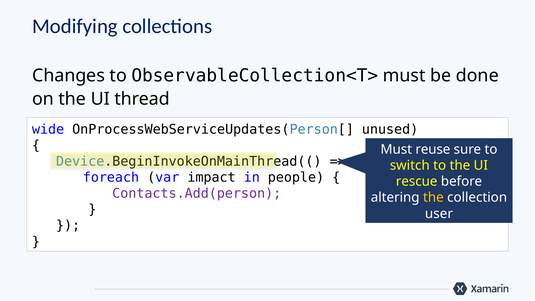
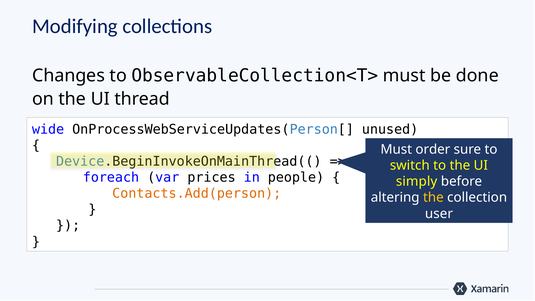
reuse: reuse -> order
impact: impact -> prices
rescue: rescue -> simply
Contacts.Add(person colour: purple -> orange
